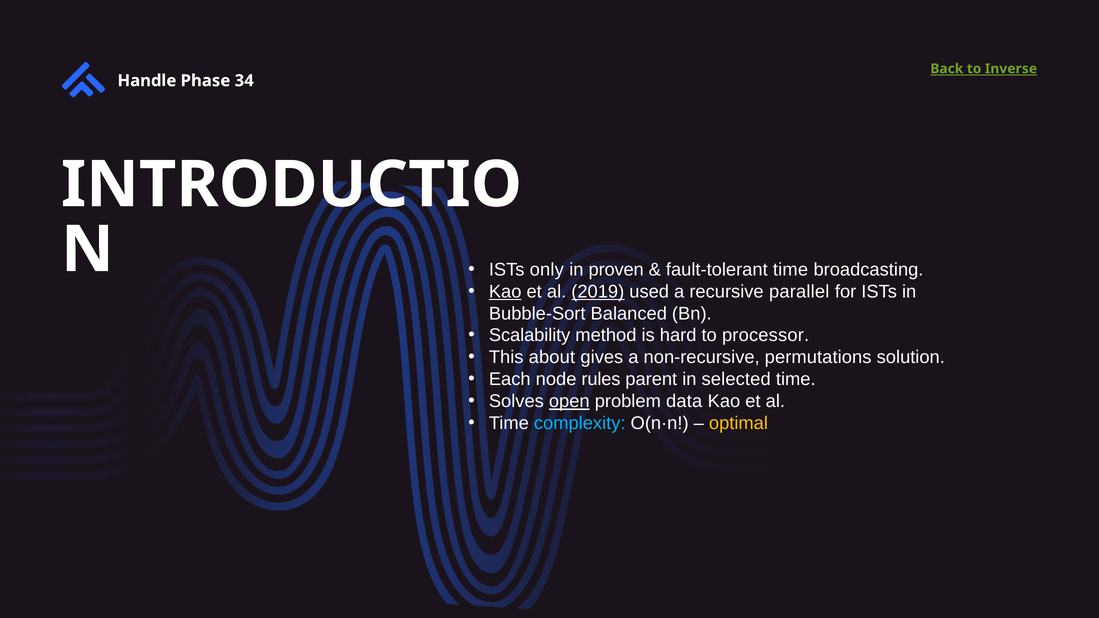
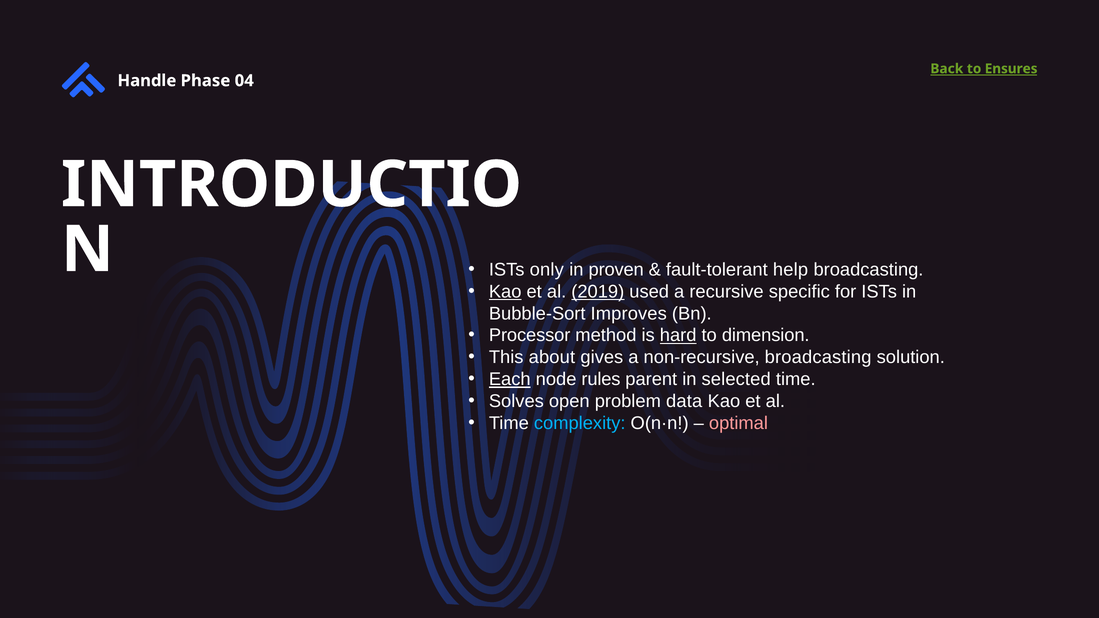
Inverse: Inverse -> Ensures
34: 34 -> 04
fault-tolerant time: time -> help
parallel: parallel -> specific
Balanced: Balanced -> Improves
Scalability: Scalability -> Processor
hard underline: none -> present
processor: processor -> dimension
non-recursive permutations: permutations -> broadcasting
Each underline: none -> present
open underline: present -> none
optimal colour: yellow -> pink
